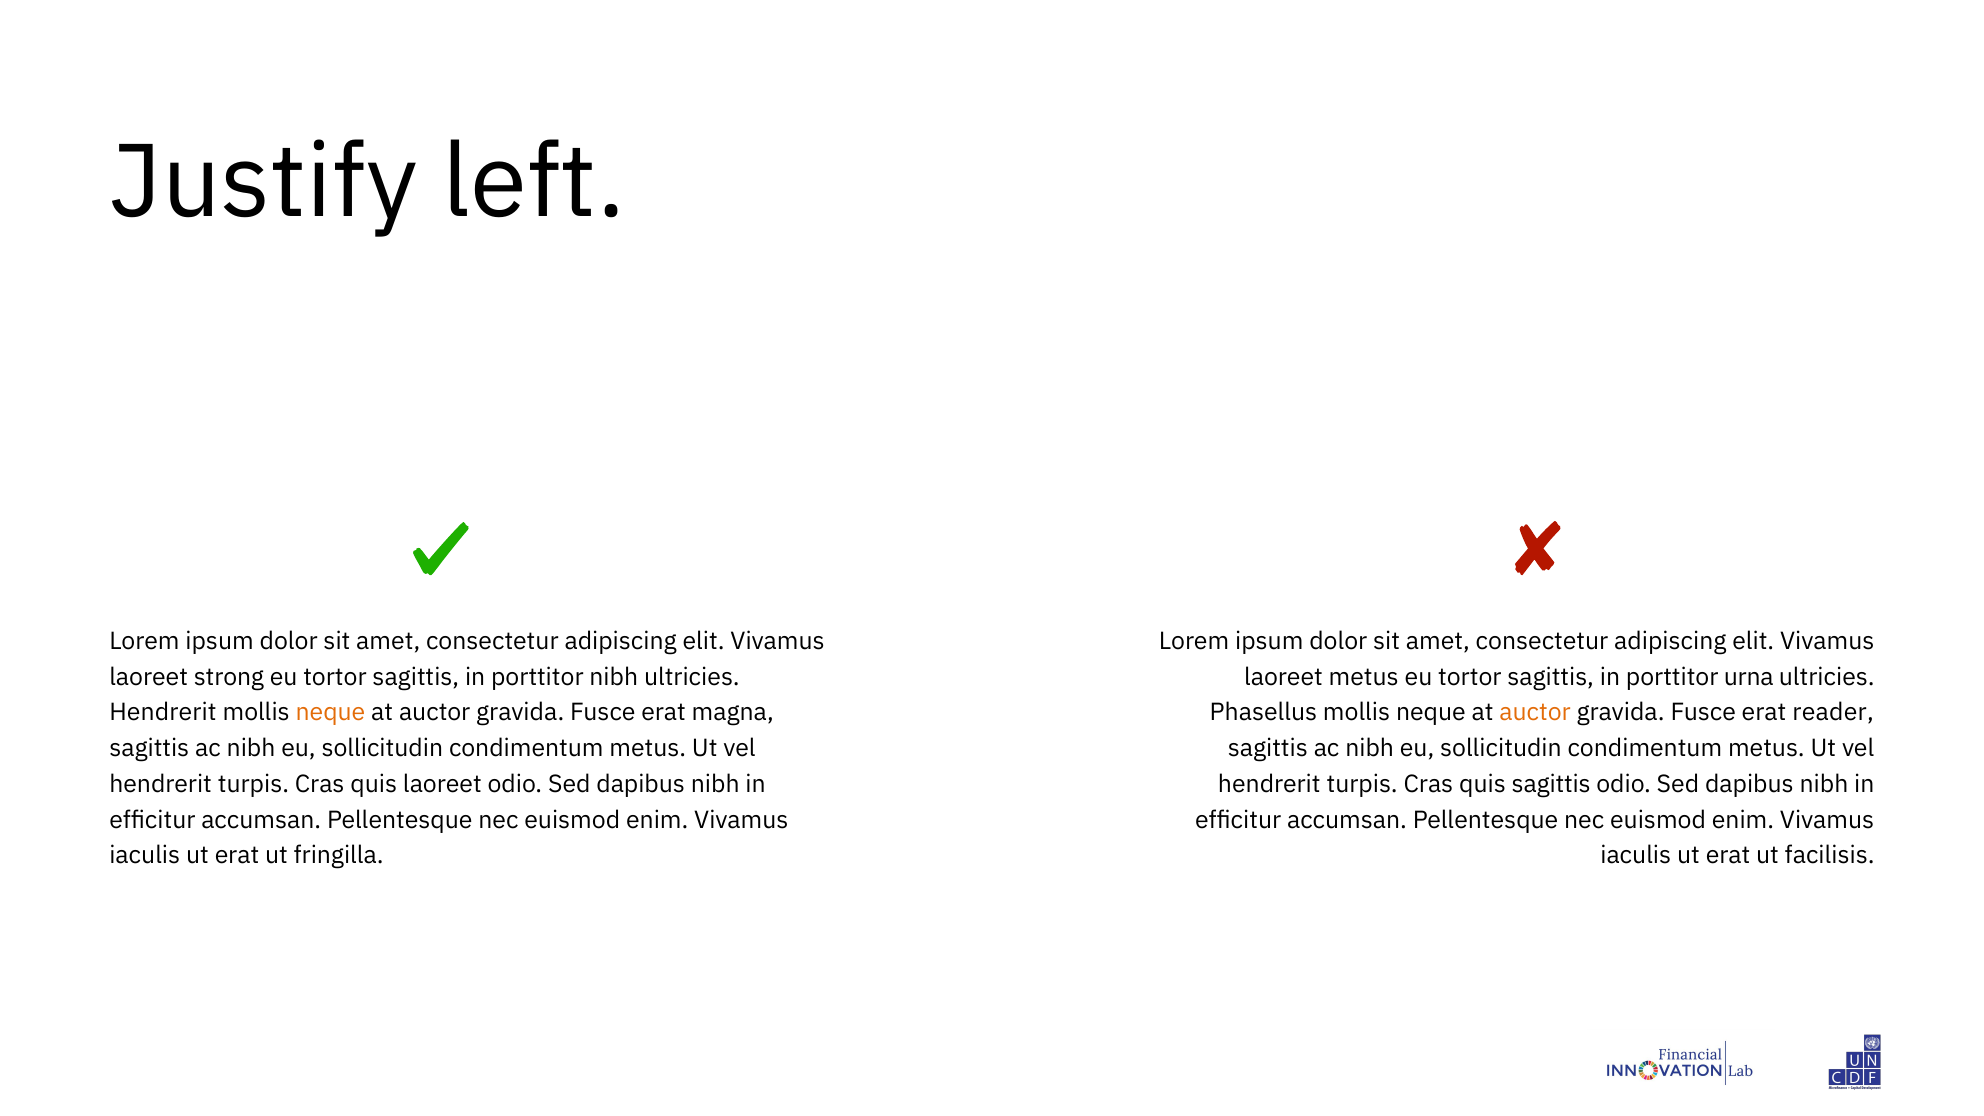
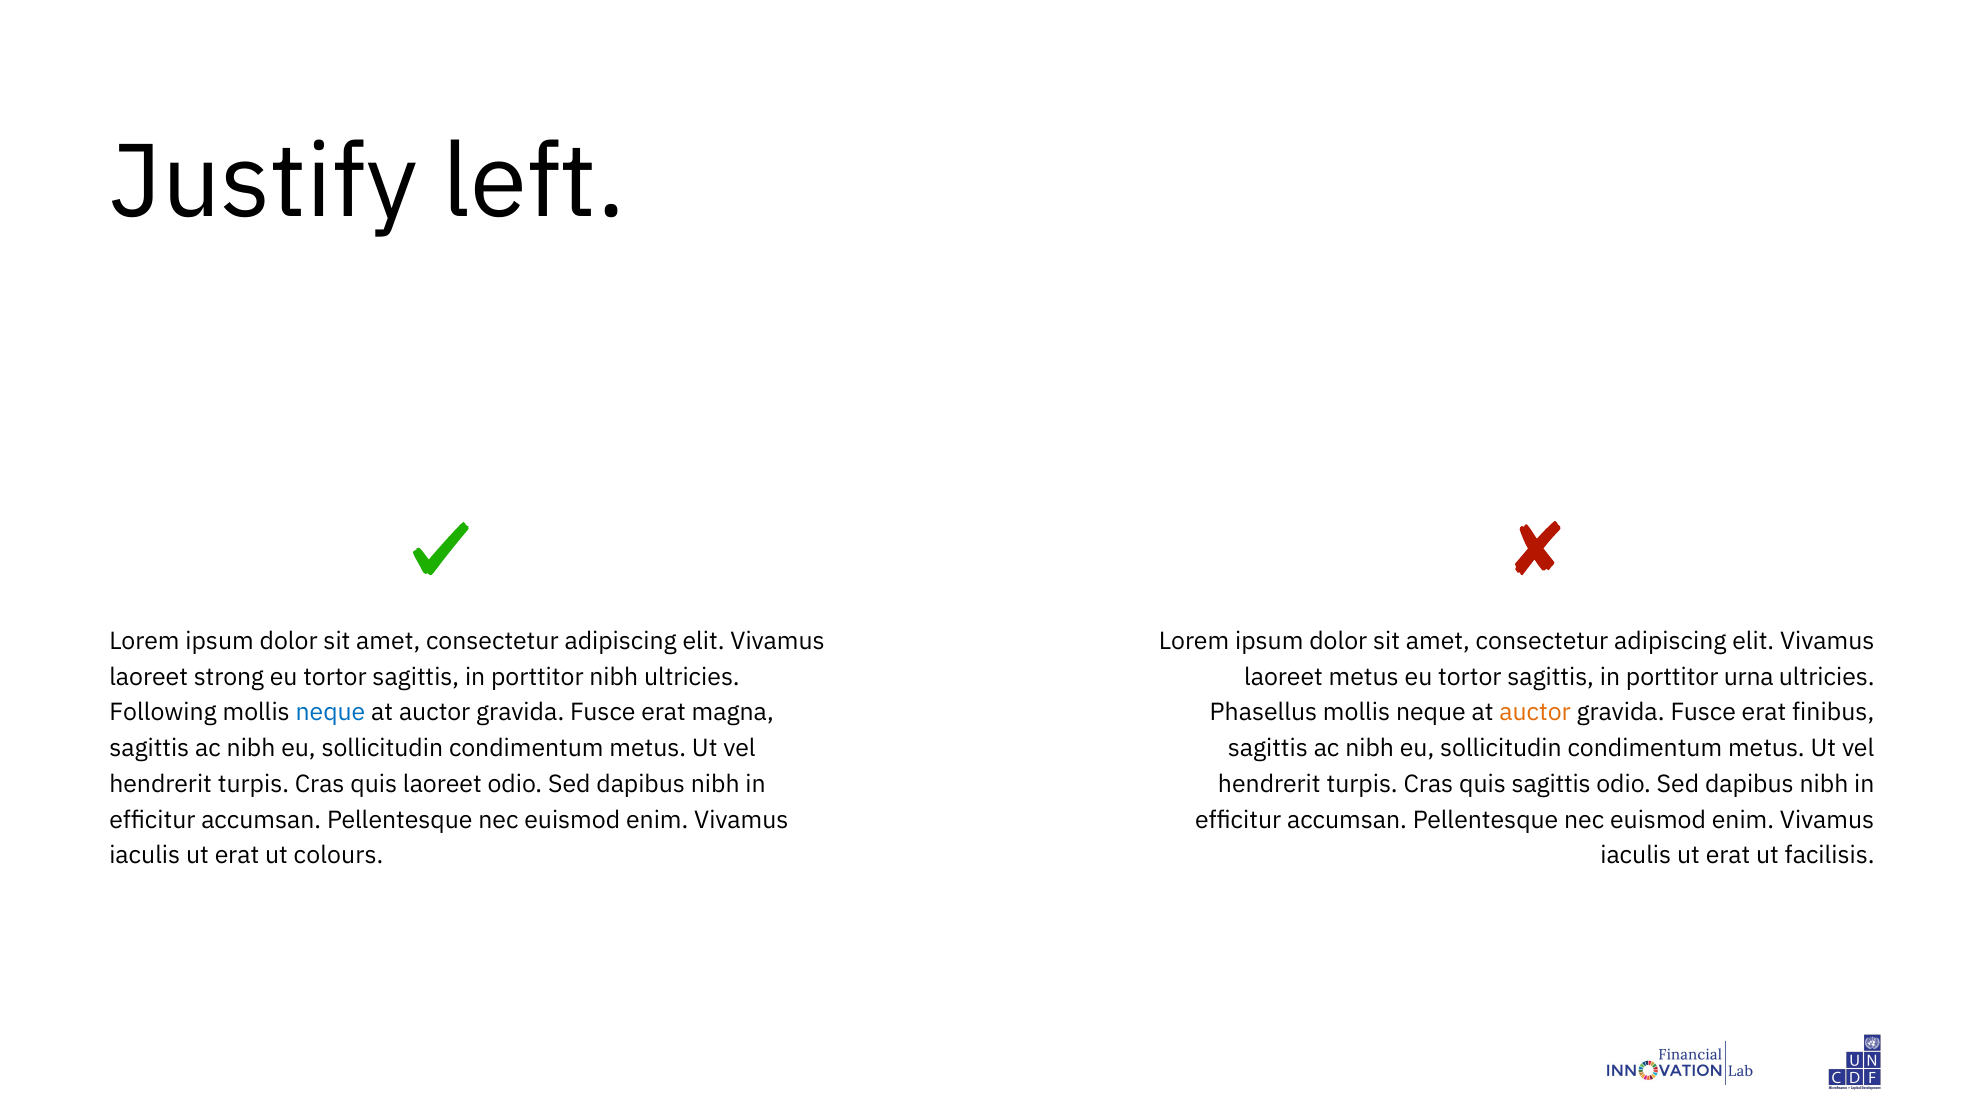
Hendrerit at (163, 713): Hendrerit -> Following
neque at (330, 713) colour: orange -> blue
reader: reader -> finibus
fringilla: fringilla -> colours
